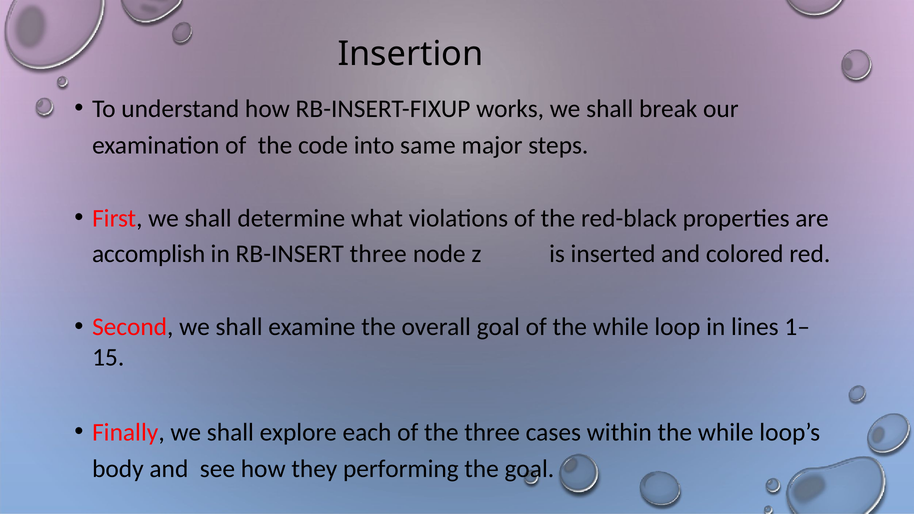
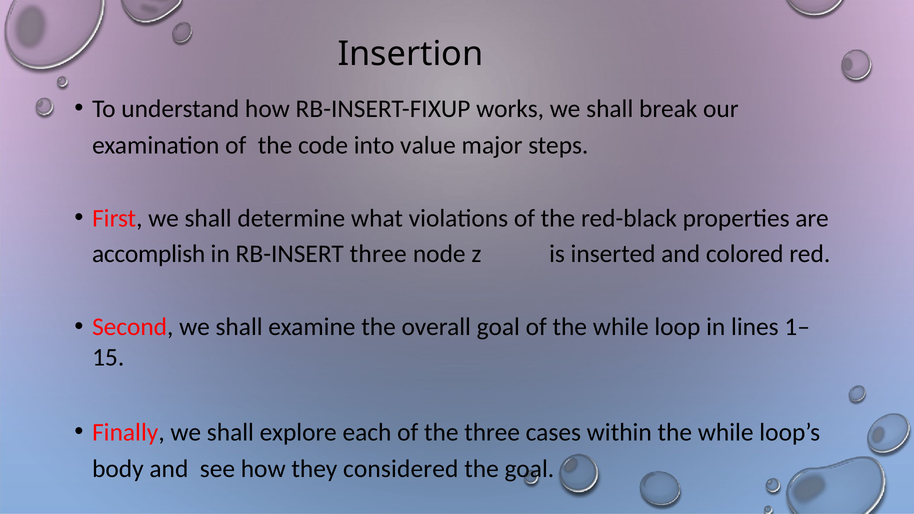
same: same -> value
performing: performing -> considered
